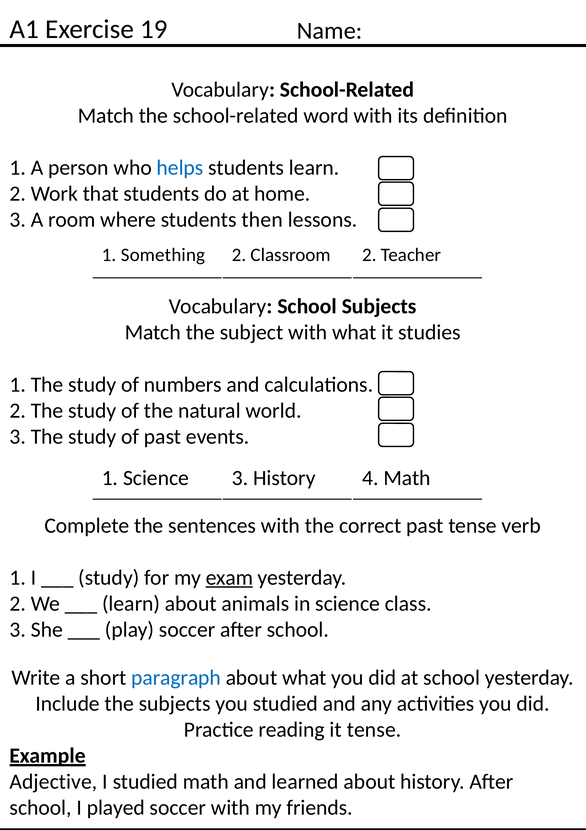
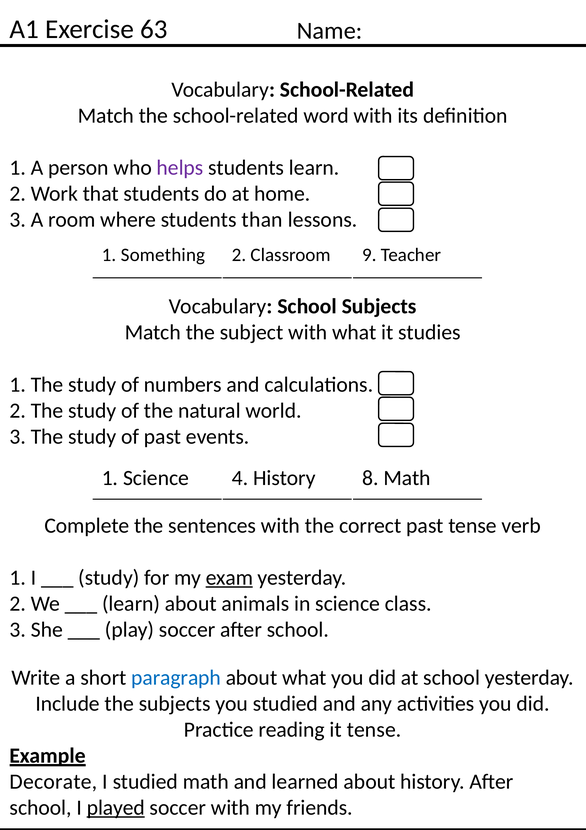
19: 19 -> 63
helps colour: blue -> purple
then: then -> than
Classroom 2: 2 -> 9
Science 3: 3 -> 4
4: 4 -> 8
Adjective: Adjective -> Decorate
played underline: none -> present
